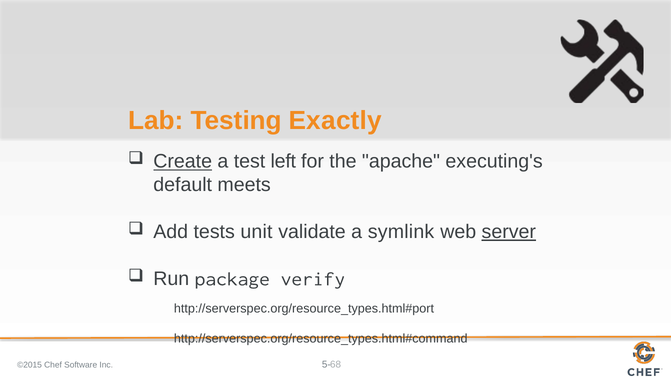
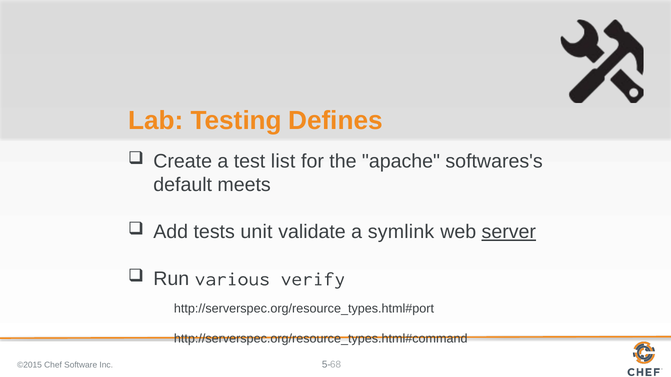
Exactly: Exactly -> Defines
Create underline: present -> none
left: left -> list
executing's: executing's -> softwares's
package: package -> various
